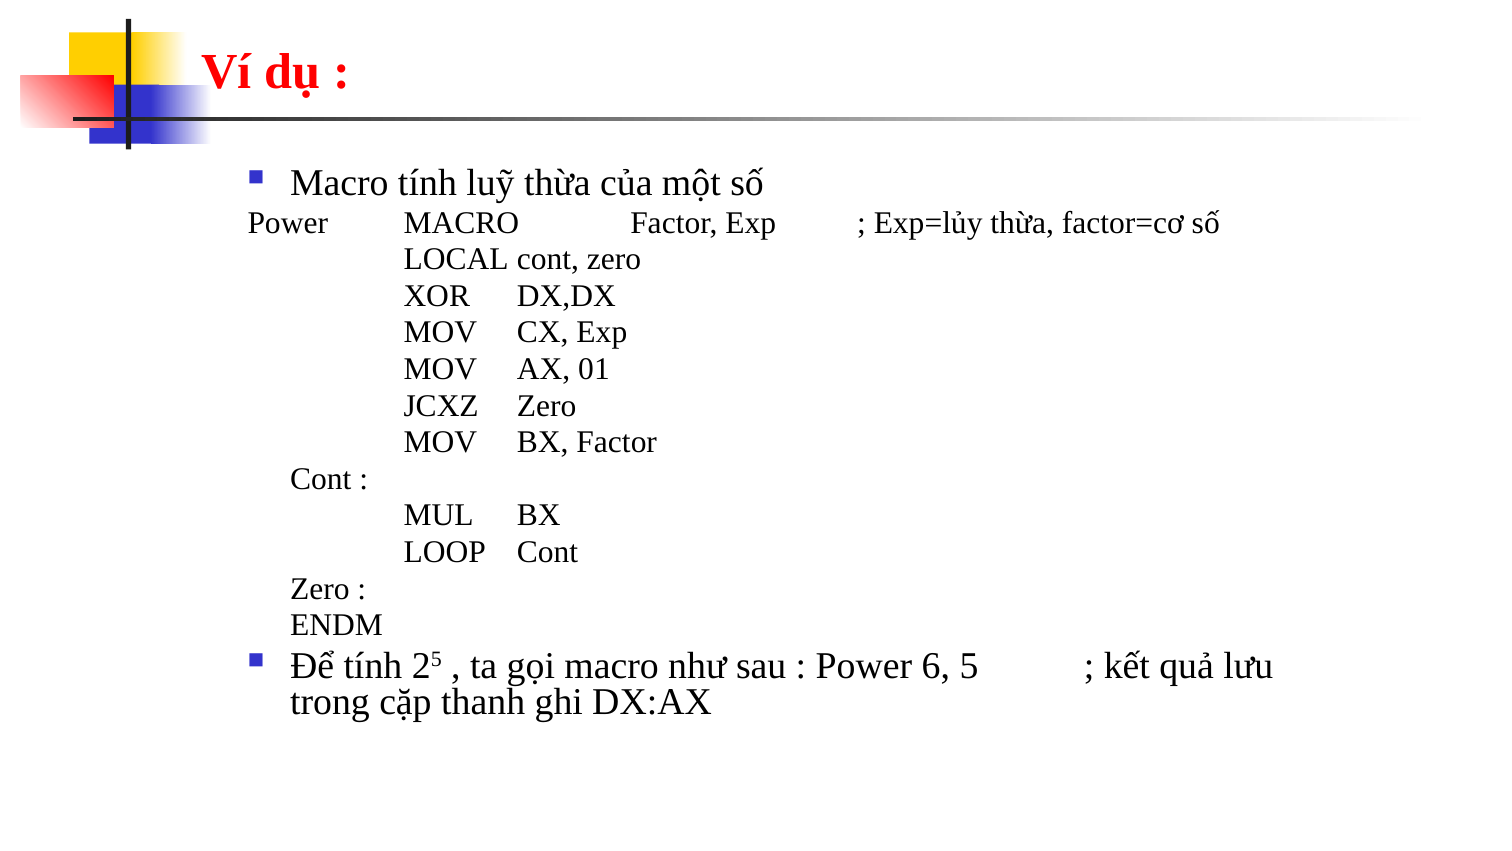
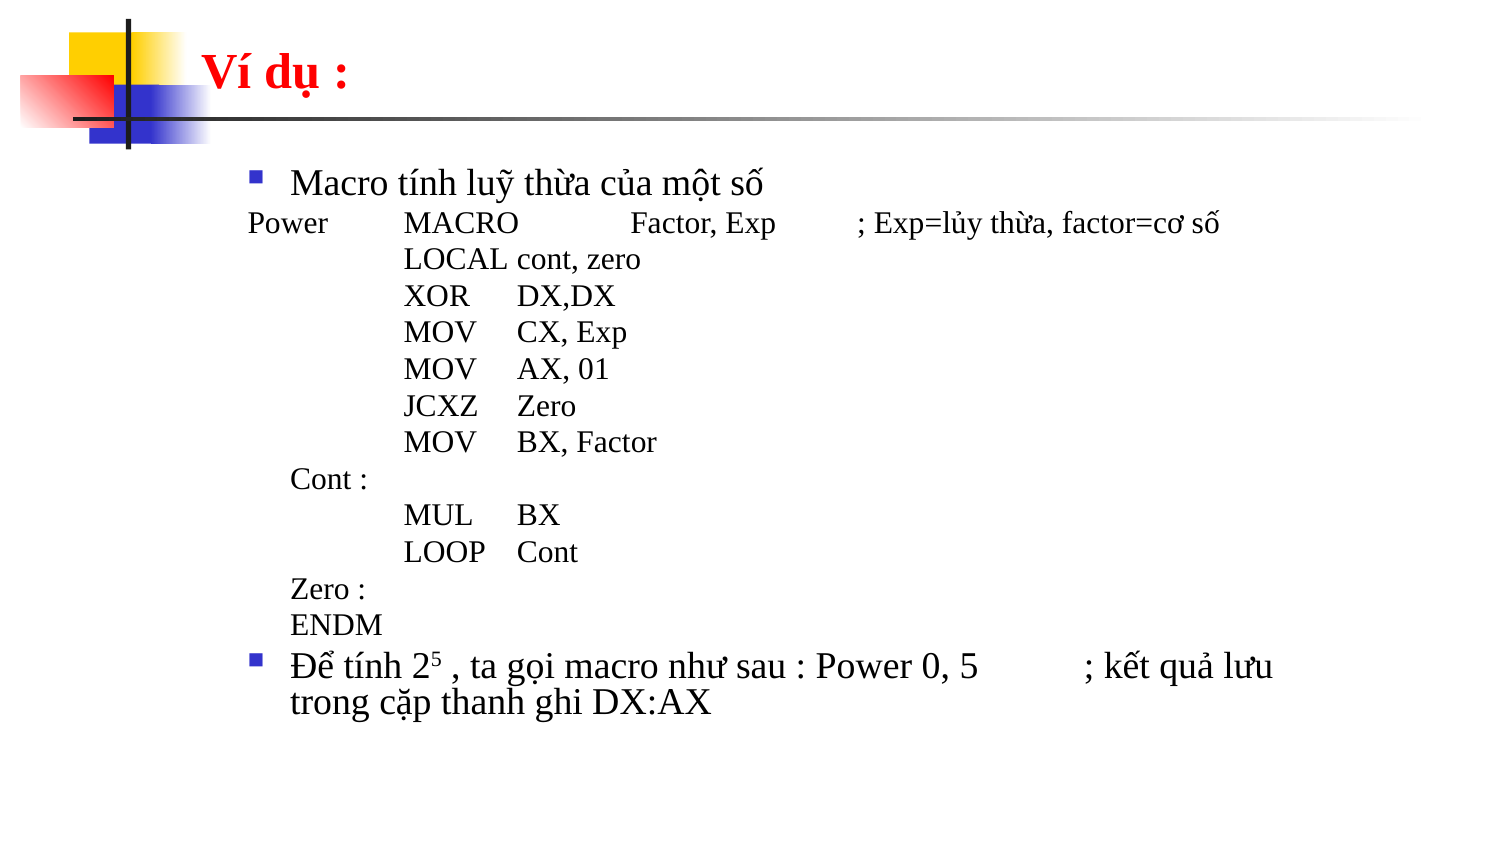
6: 6 -> 0
